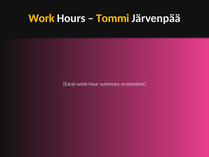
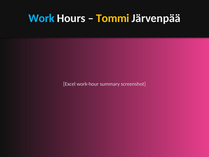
Work colour: yellow -> light blue
